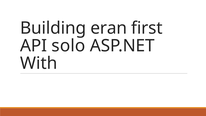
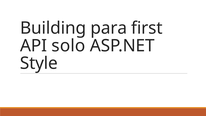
eran: eran -> para
With: With -> Style
